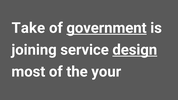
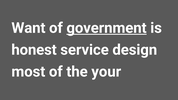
Take: Take -> Want
joining: joining -> honest
design underline: present -> none
